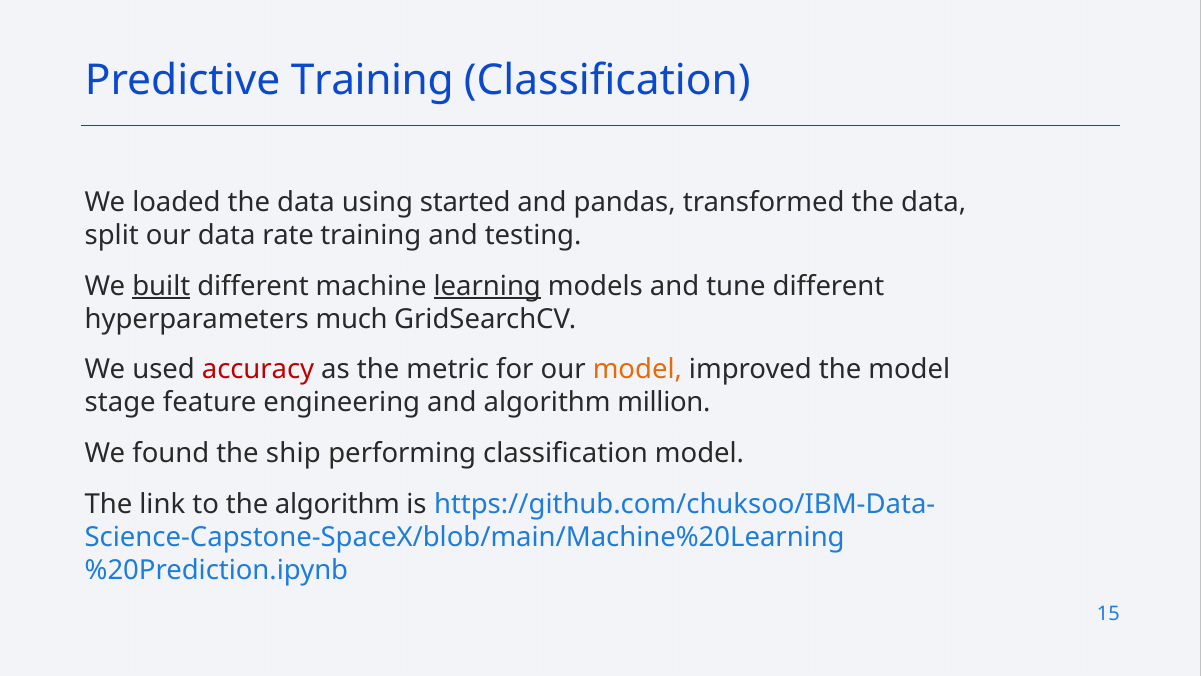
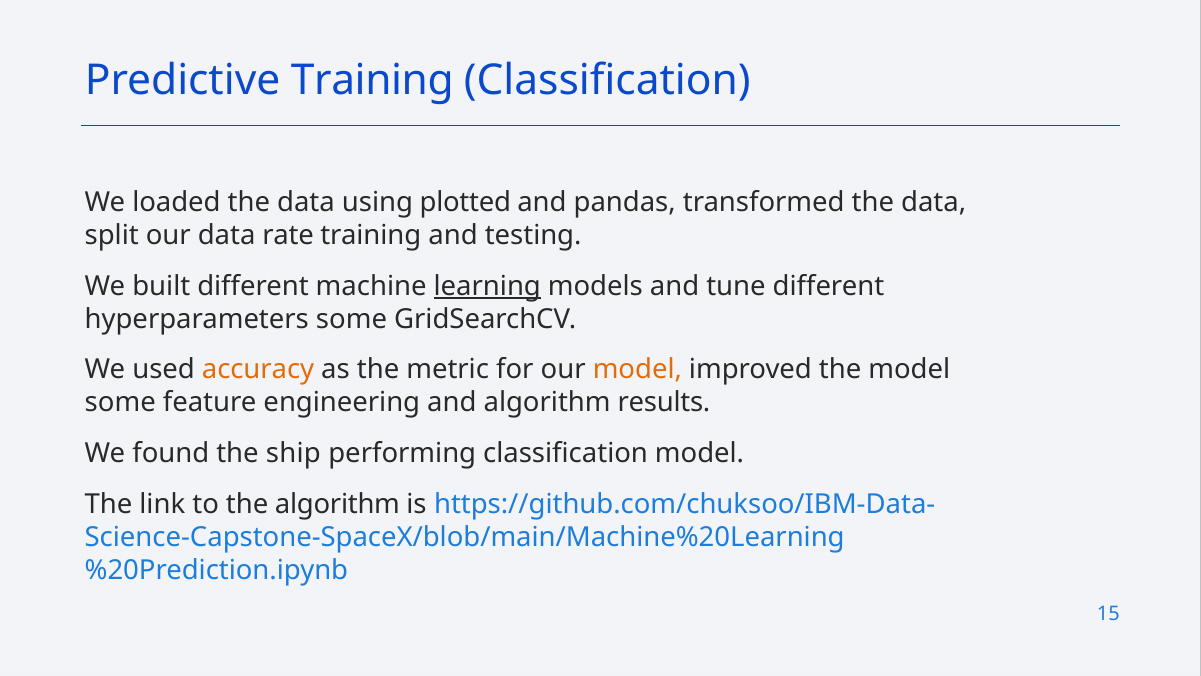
started: started -> plotted
built underline: present -> none
hyperparameters much: much -> some
accuracy colour: red -> orange
stage at (120, 403): stage -> some
million: million -> results
